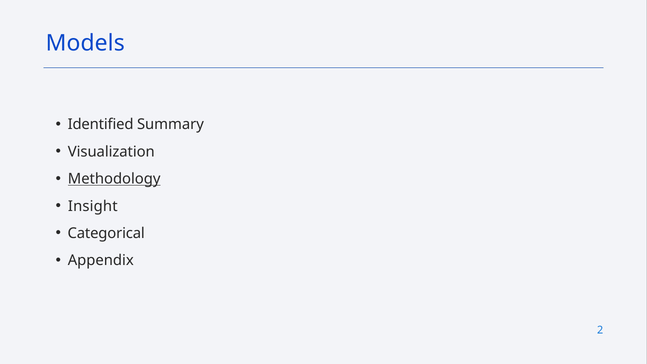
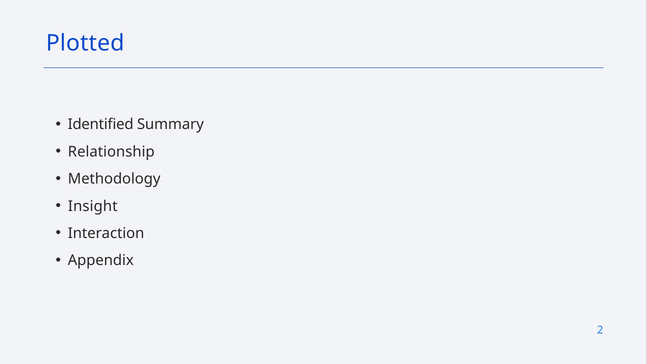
Models: Models -> Plotted
Visualization: Visualization -> Relationship
Methodology underline: present -> none
Categorical: Categorical -> Interaction
